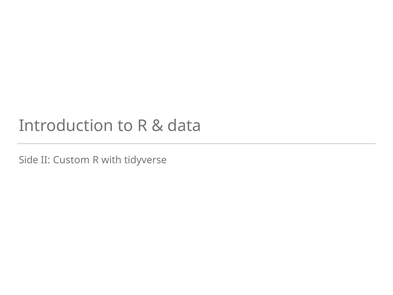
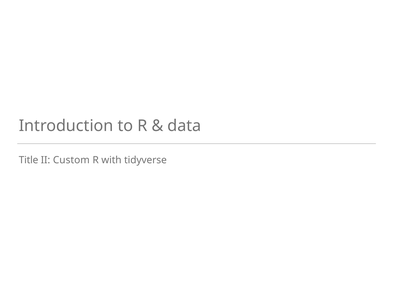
Side: Side -> Title
